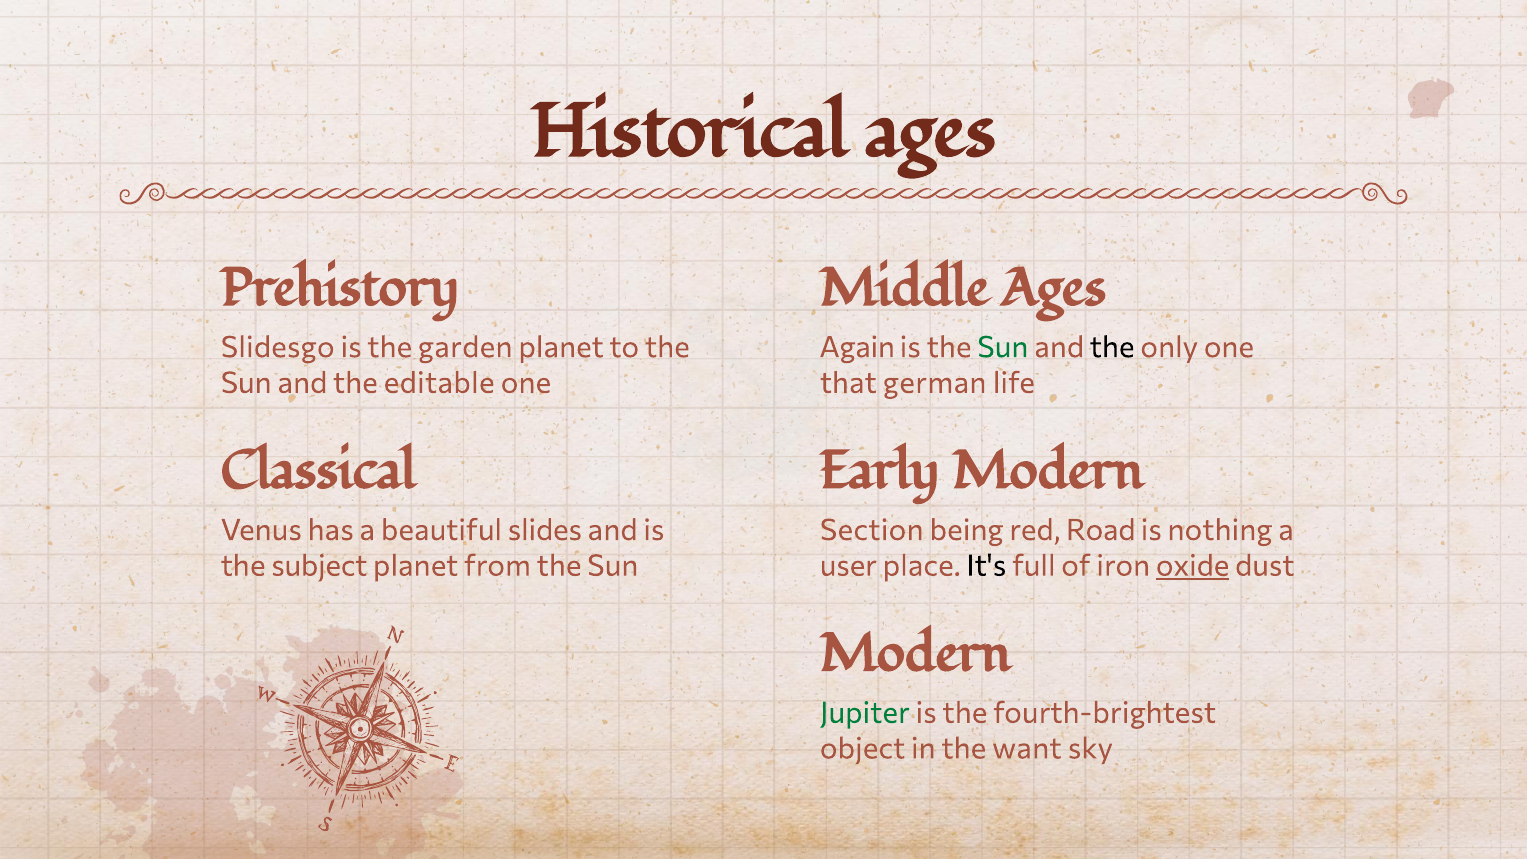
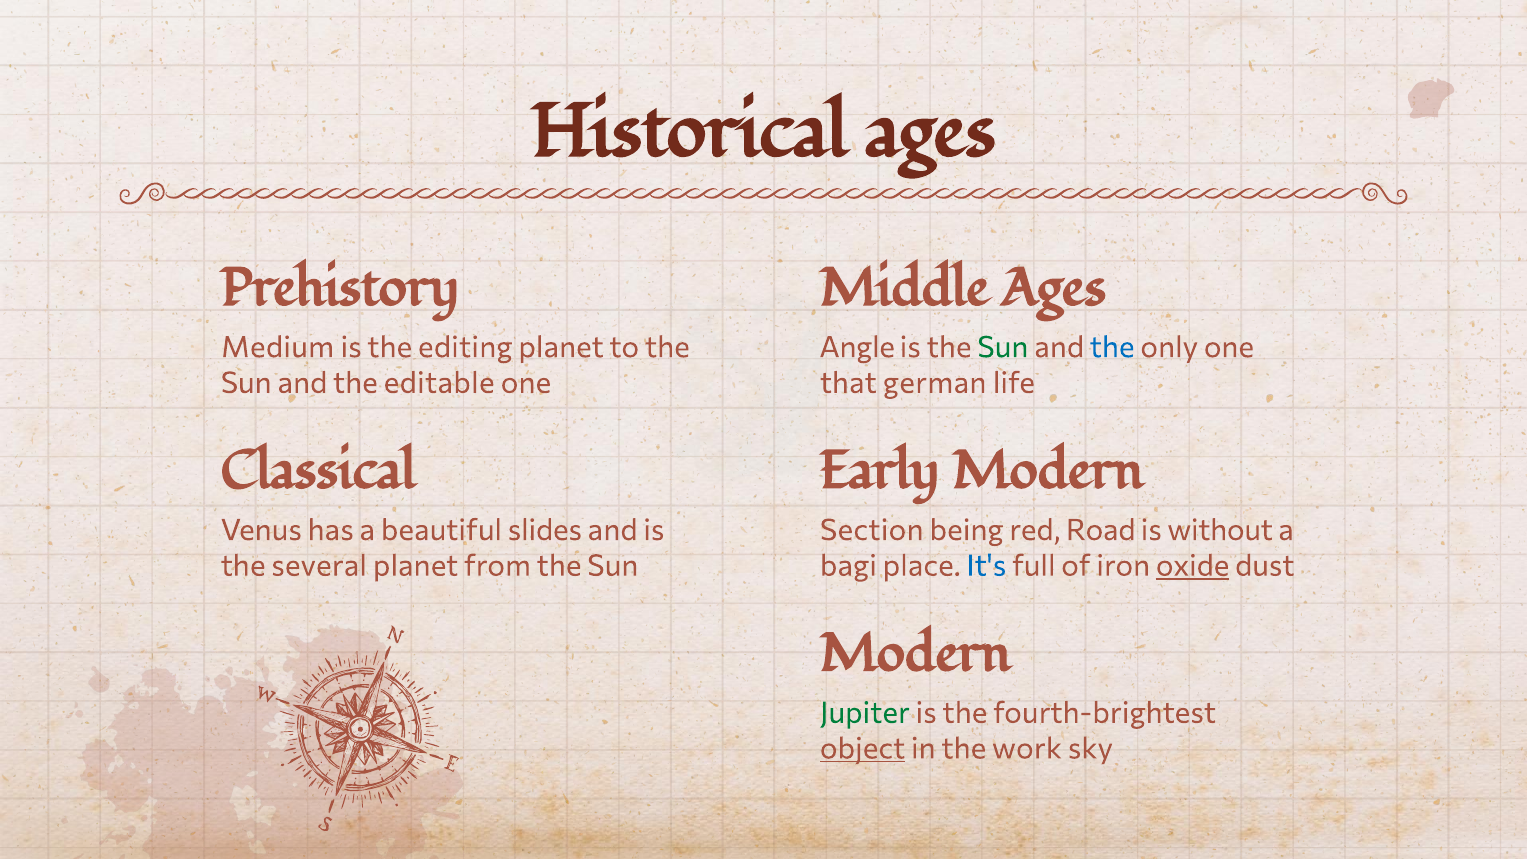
Slidesgo: Slidesgo -> Medium
garden: garden -> editing
Again: Again -> Angle
the at (1112, 347) colour: black -> blue
nothing: nothing -> without
subject: subject -> several
user: user -> bagi
It's colour: black -> blue
object underline: none -> present
want: want -> work
